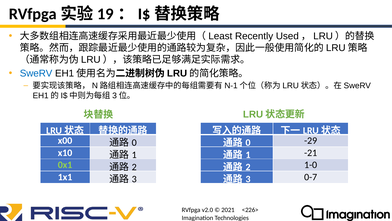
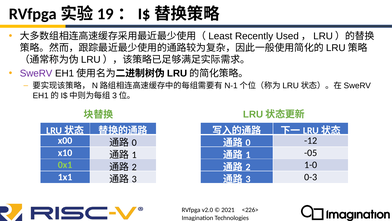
SweRV colour: blue -> purple
-29: -29 -> -12
-21: -21 -> -05
0-7: 0-7 -> 0-3
